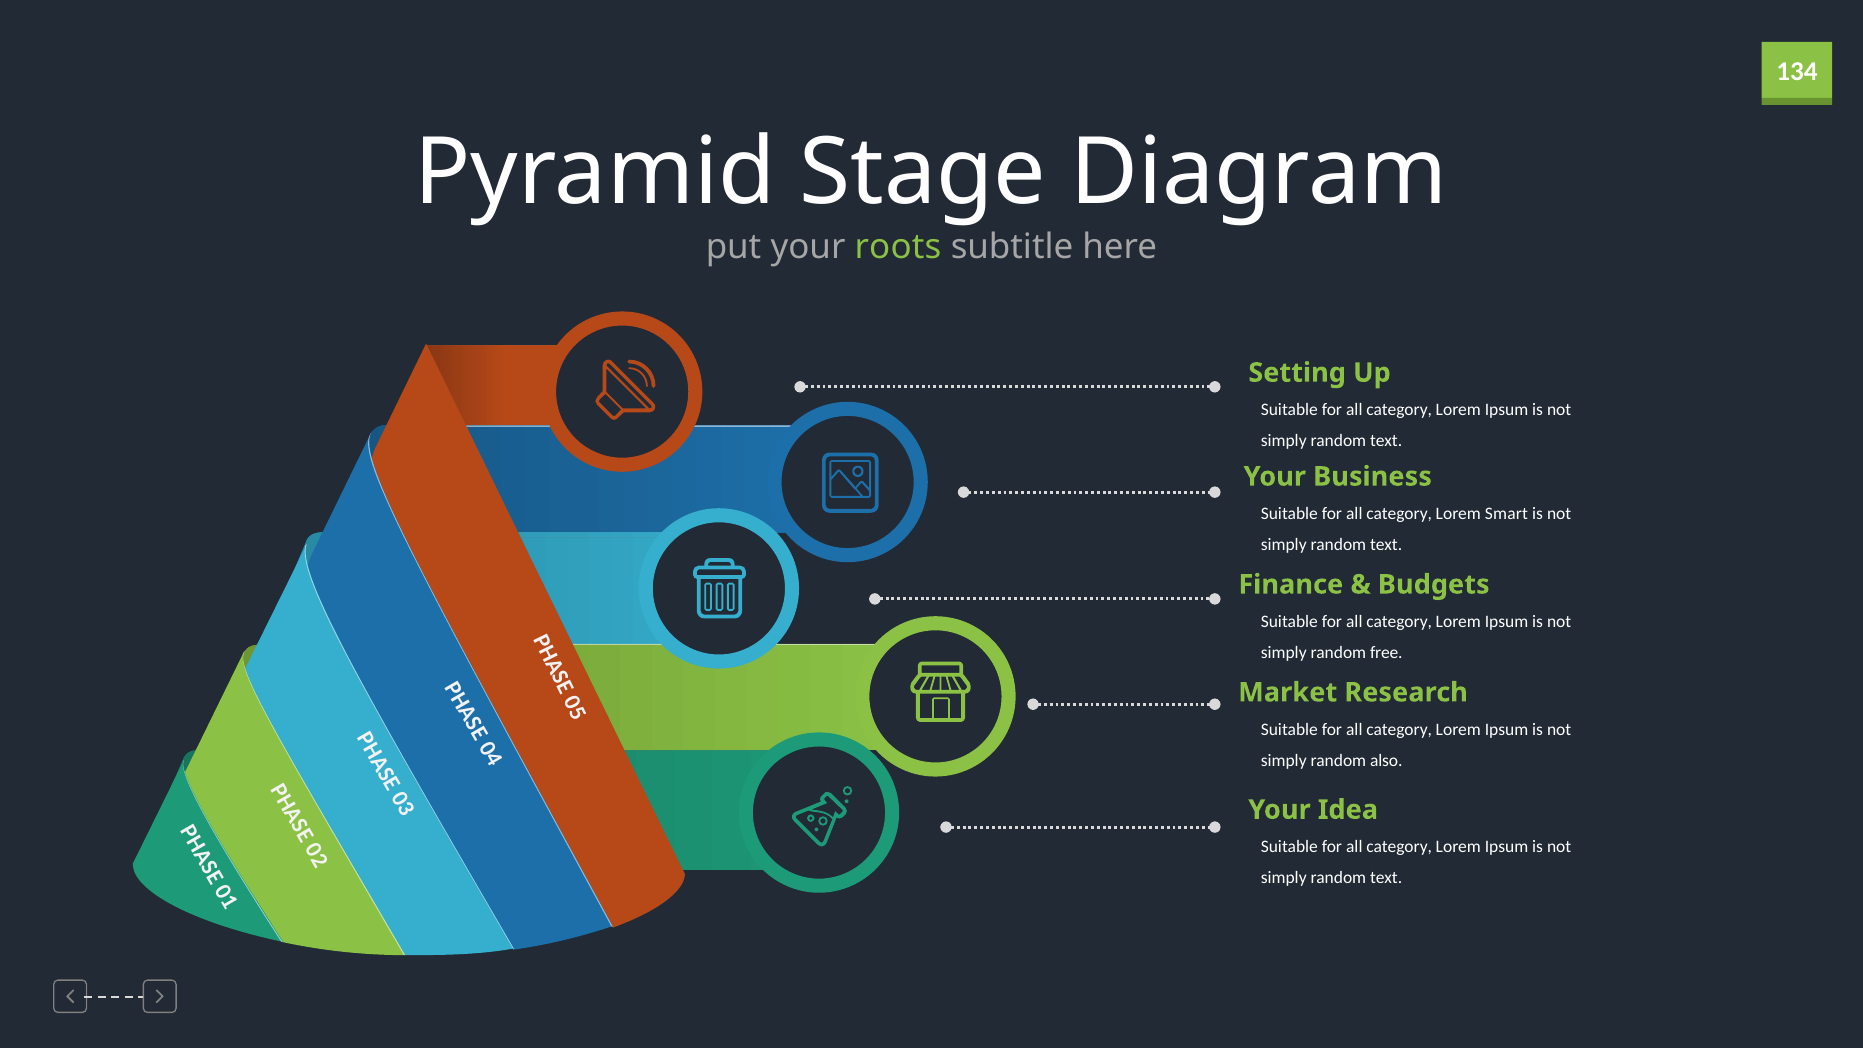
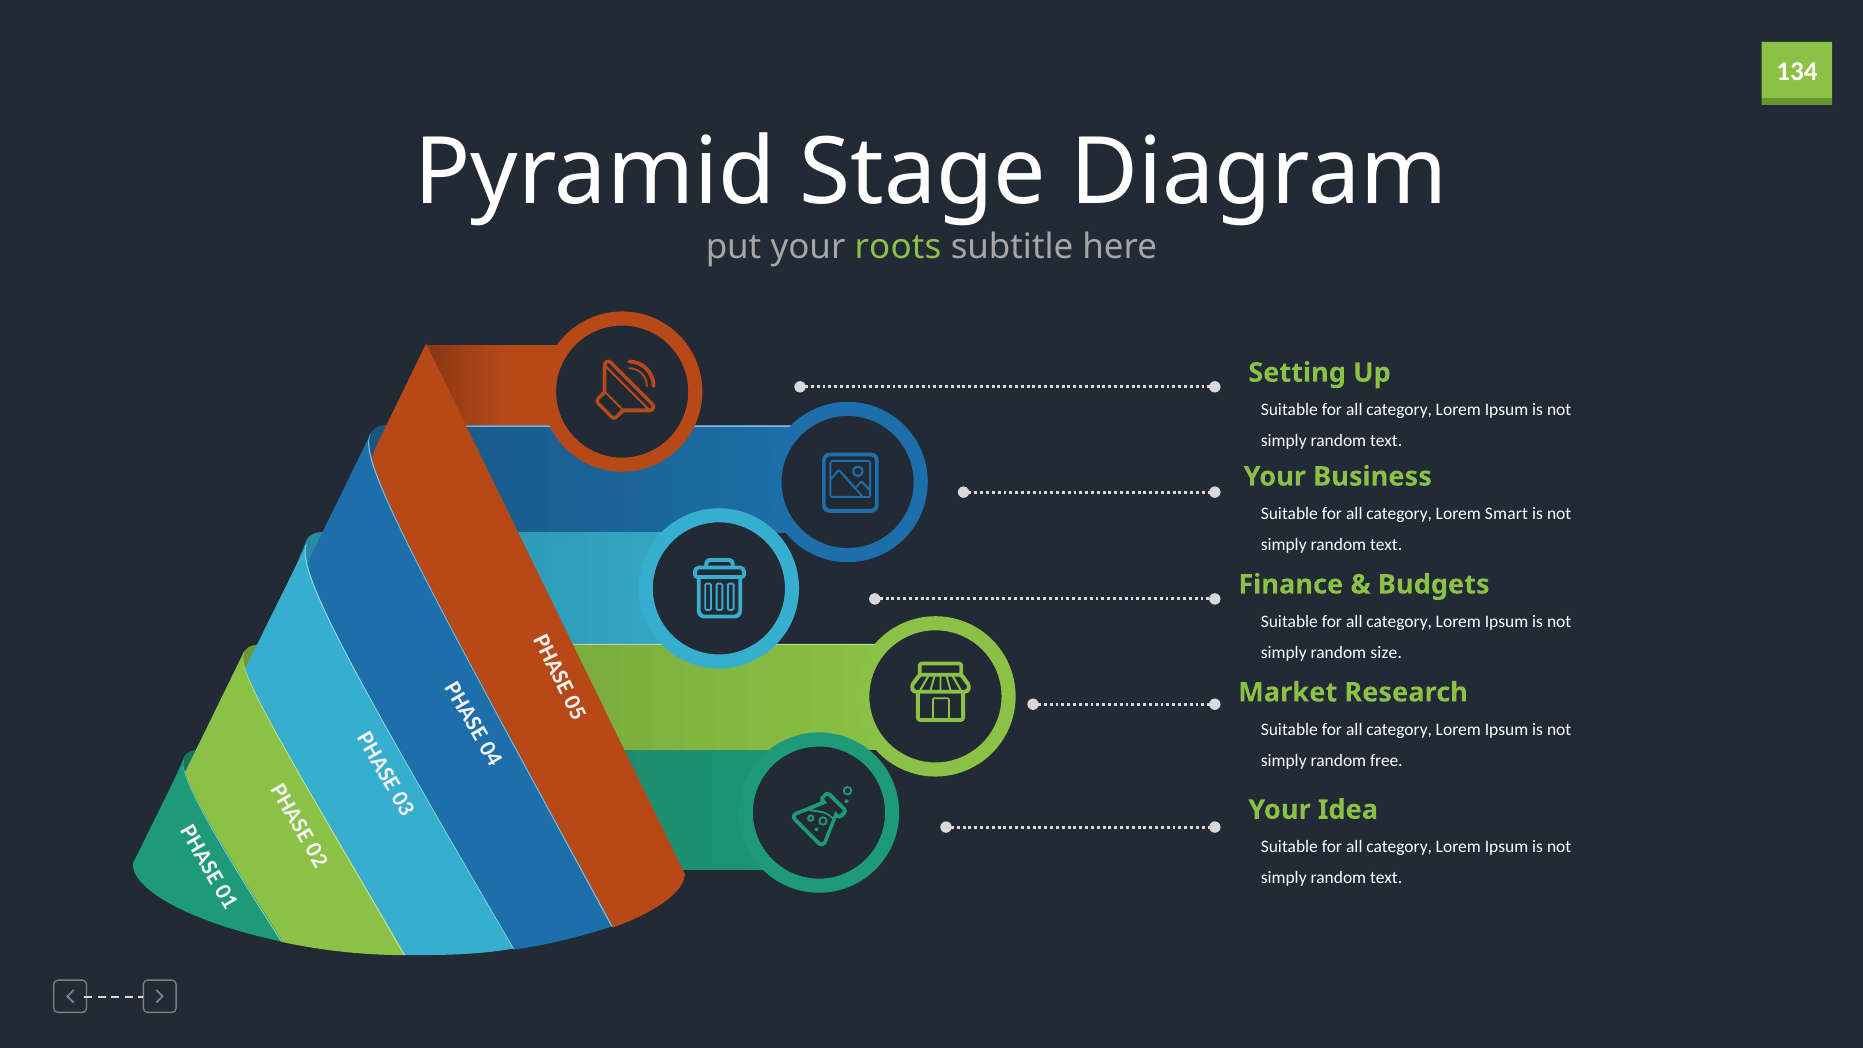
free: free -> size
also: also -> free
